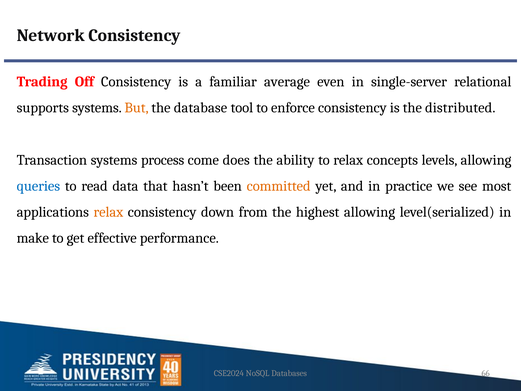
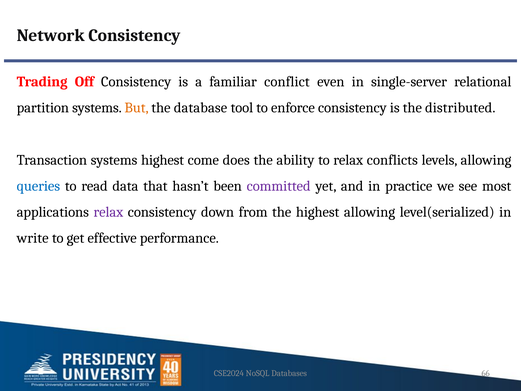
average: average -> conflict
supports: supports -> partition
systems process: process -> highest
concepts: concepts -> conflicts
committed colour: orange -> purple
relax at (108, 212) colour: orange -> purple
make: make -> write
